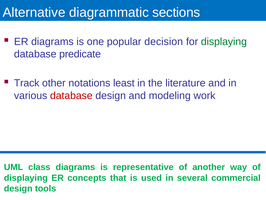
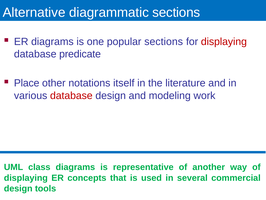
popular decision: decision -> sections
displaying at (224, 42) colour: green -> red
Track: Track -> Place
least: least -> itself
